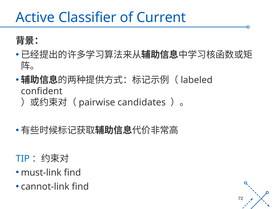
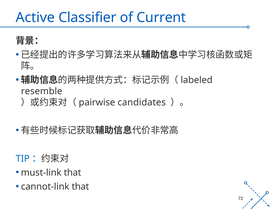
confident: confident -> resemble
must-link find: find -> that
cannot-link find: find -> that
